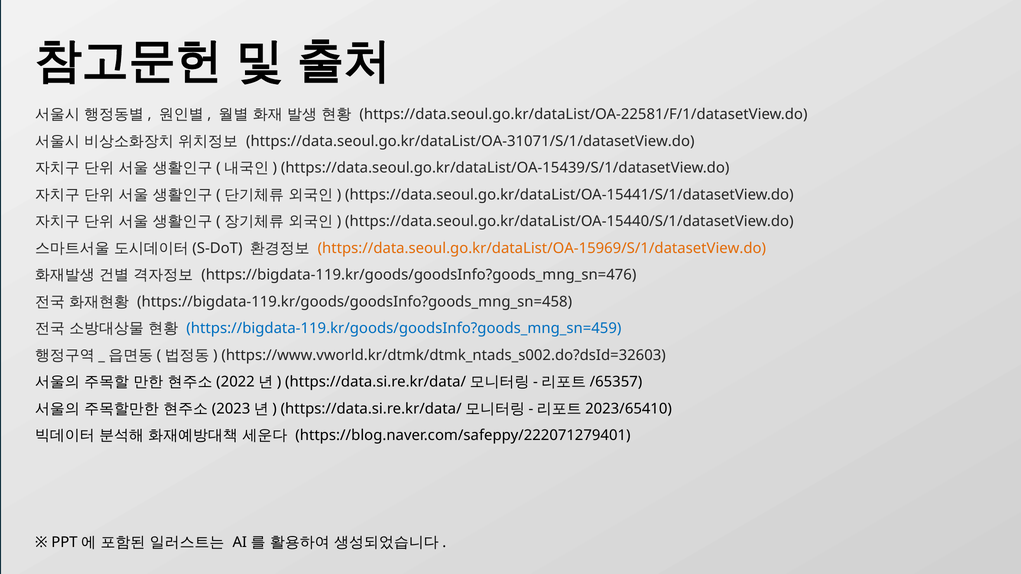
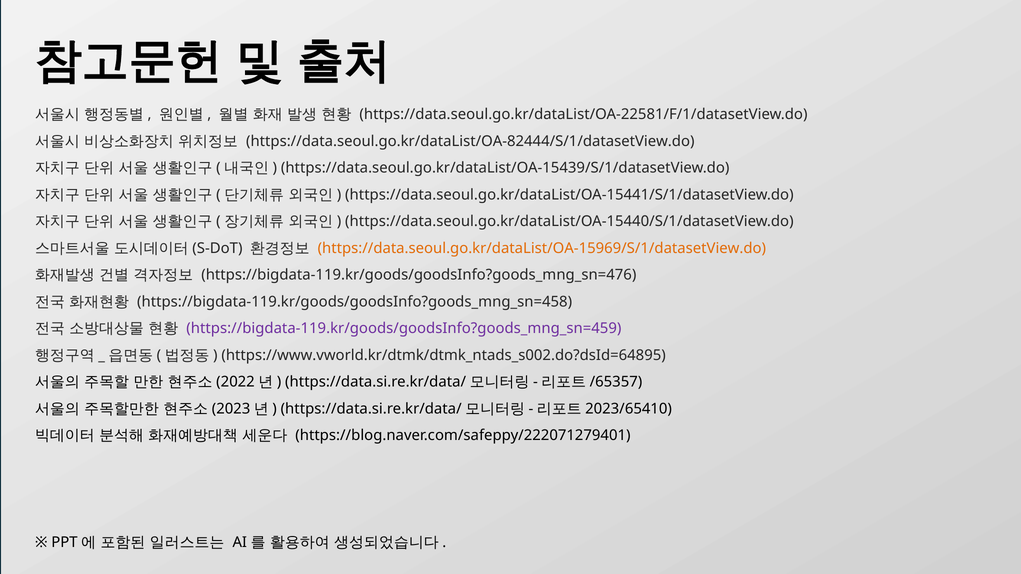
https://data.seoul.go.kr/dataList/OA-31071/S/1/datasetView.do: https://data.seoul.go.kr/dataList/OA-31071/S/1/datasetView.do -> https://data.seoul.go.kr/dataList/OA-82444/S/1/datasetView.do
https://bigdata-119.kr/goods/goodsInfo?goods_mng_sn=459 colour: blue -> purple
https://www.vworld.kr/dtmk/dtmk_ntads_s002.do?dsId=32603: https://www.vworld.kr/dtmk/dtmk_ntads_s002.do?dsId=32603 -> https://www.vworld.kr/dtmk/dtmk_ntads_s002.do?dsId=64895
